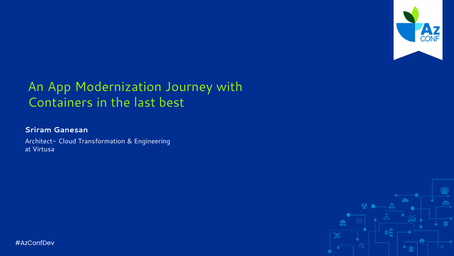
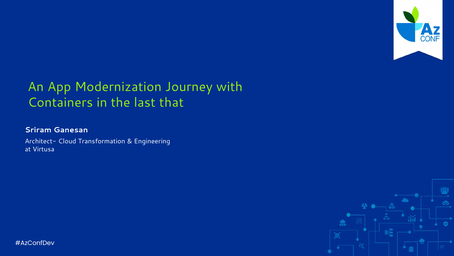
best: best -> that
